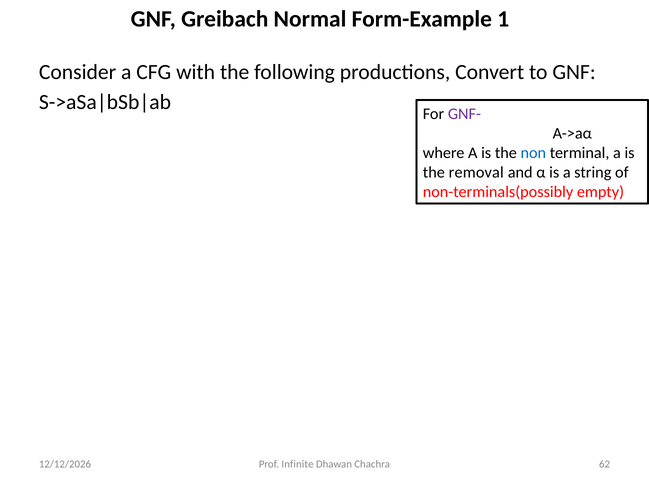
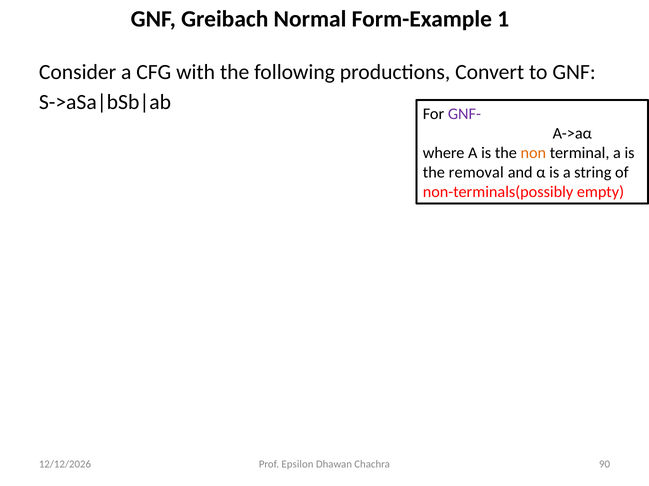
non colour: blue -> orange
Infinite: Infinite -> Epsilon
62: 62 -> 90
